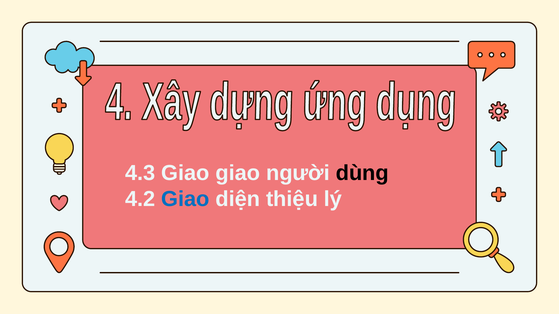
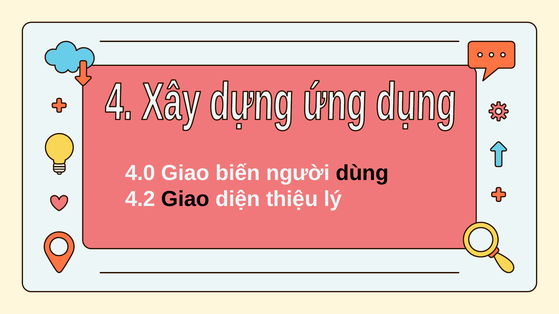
4.3: 4.3 -> 4.0
Giao giao: giao -> biến
Giao at (185, 199) colour: blue -> black
